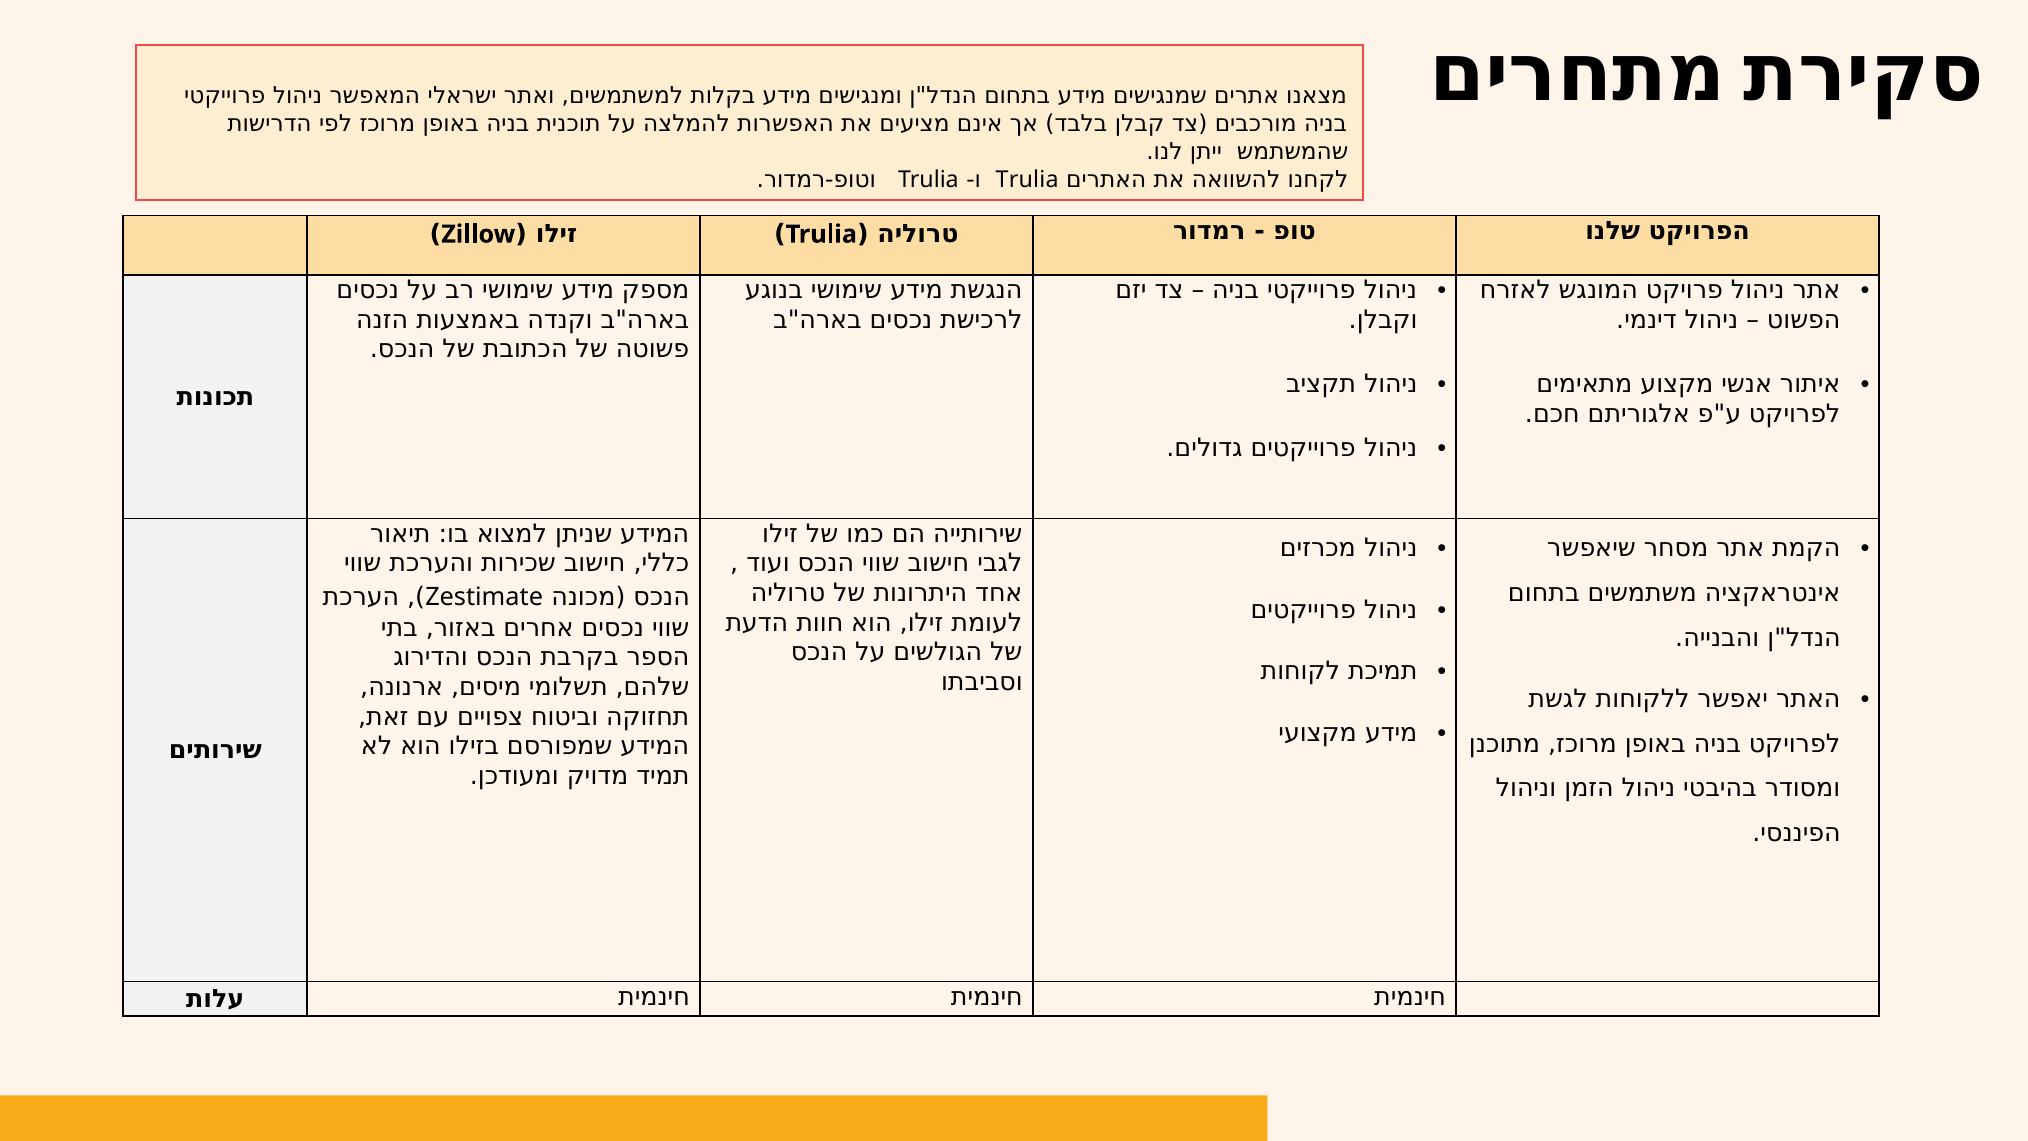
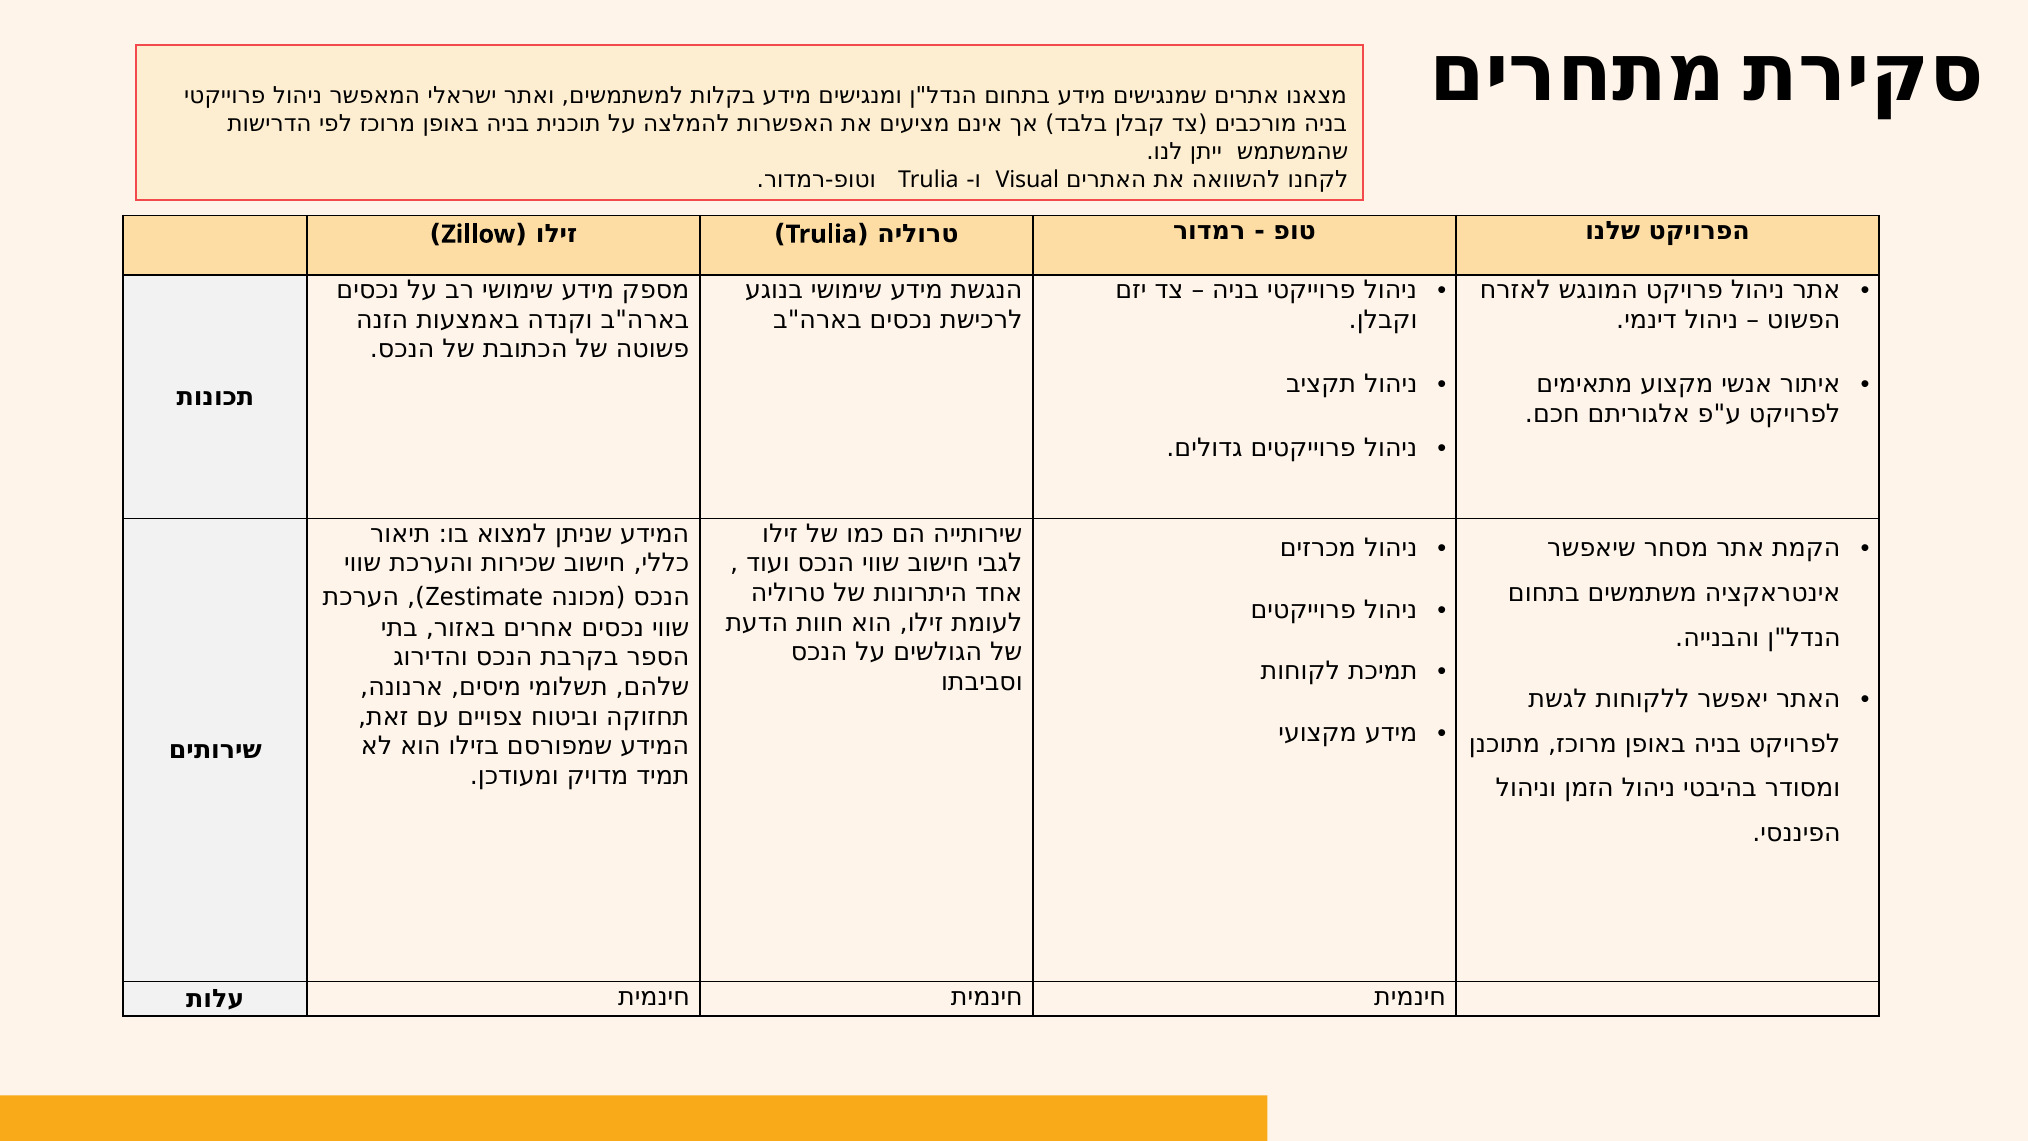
Trulia at (1027, 180): Trulia -> Visual
